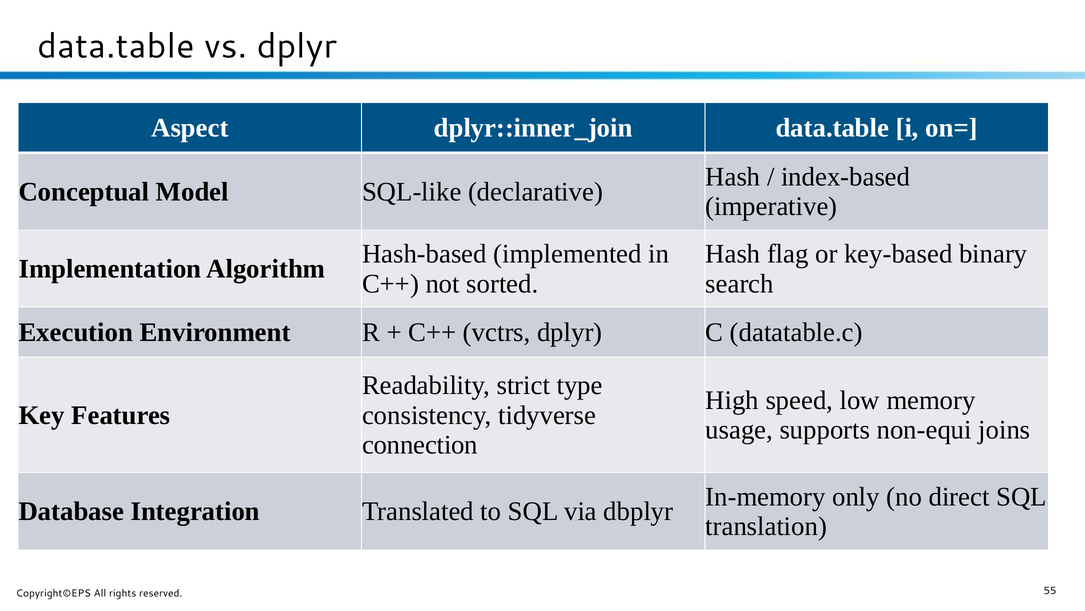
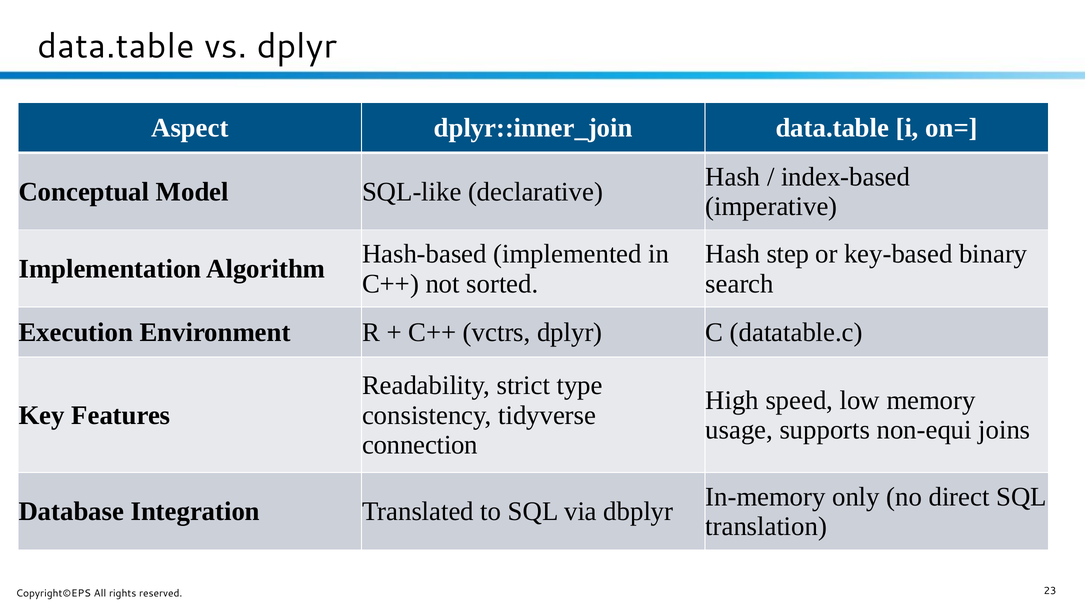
flag: flag -> step
55: 55 -> 23
